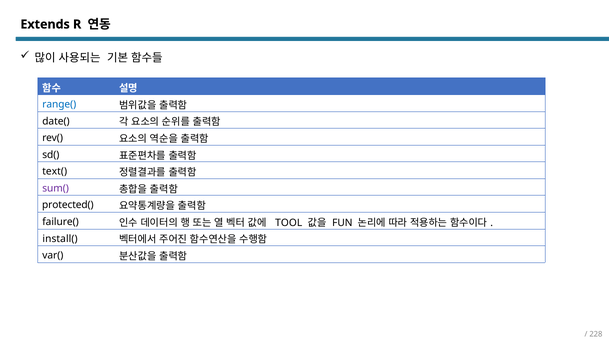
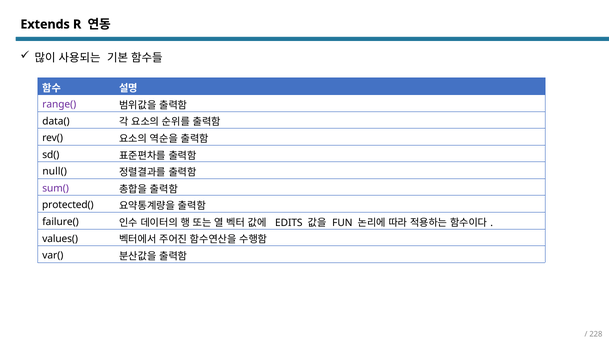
range( colour: blue -> purple
date(: date( -> data(
text(: text( -> null(
TOOL: TOOL -> EDITS
install(: install( -> values(
